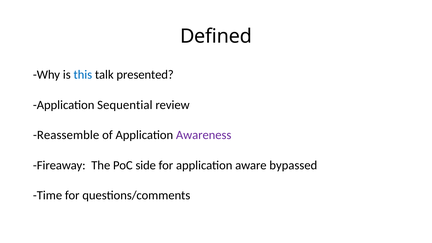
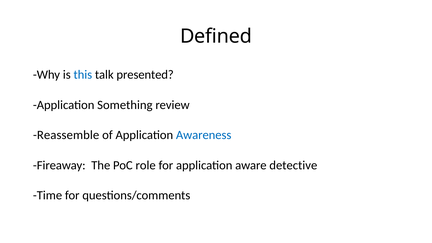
Sequential: Sequential -> Something
Awareness colour: purple -> blue
side: side -> role
bypassed: bypassed -> detective
